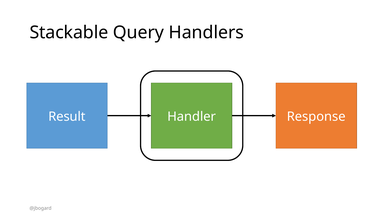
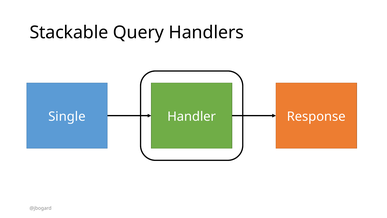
Result: Result -> Single
